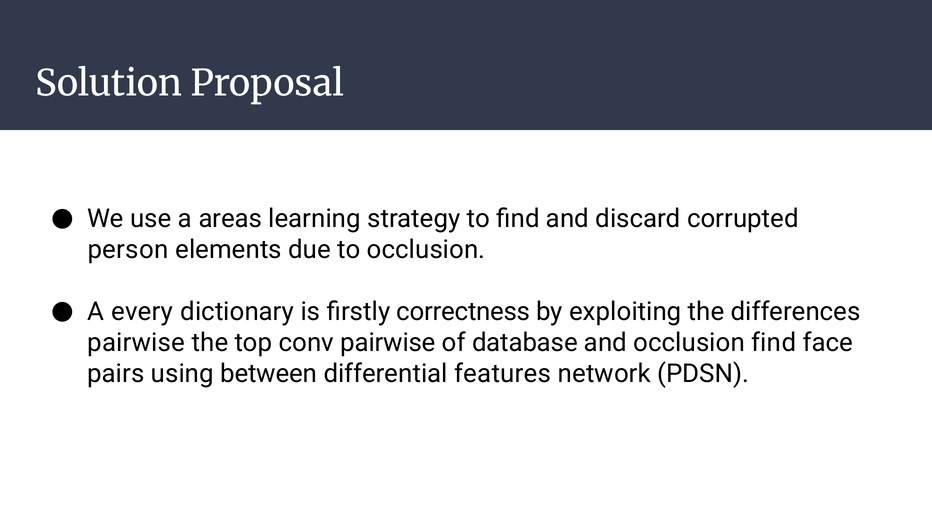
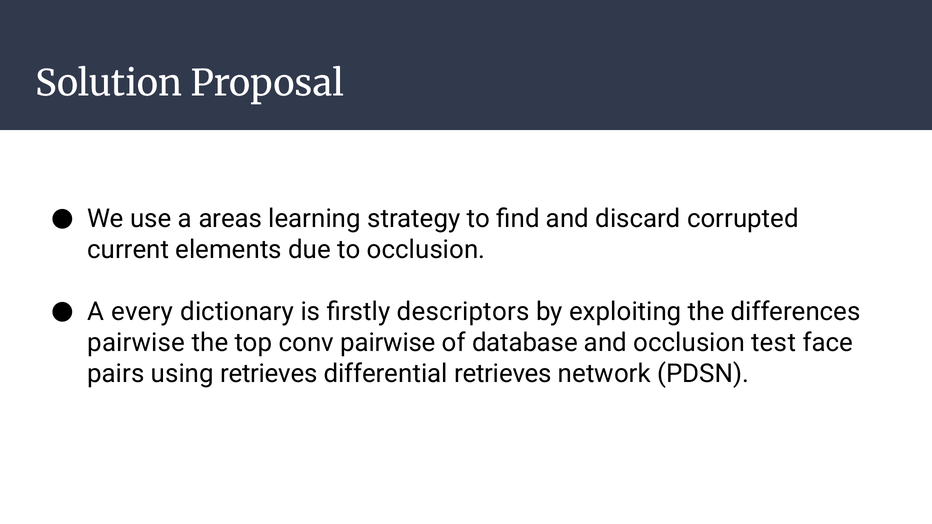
person: person -> current
correctness: correctness -> descriptors
occlusion find: find -> test
using between: between -> retrieves
differential features: features -> retrieves
